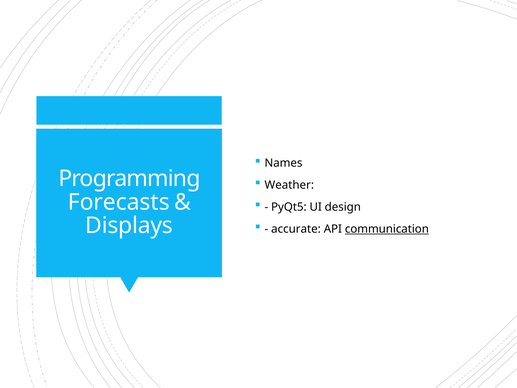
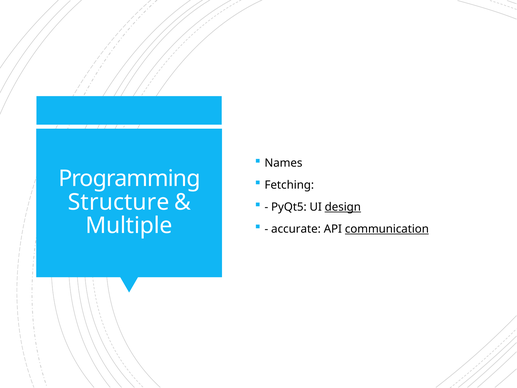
Weather: Weather -> Fetching
Forecasts: Forecasts -> Structure
design underline: none -> present
Displays: Displays -> Multiple
